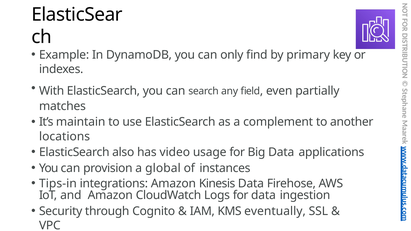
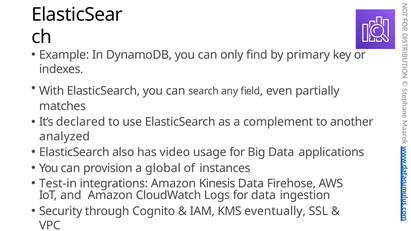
maintain: maintain -> declared
locations: locations -> analyzed
Tips-in: Tips-in -> Test-in
